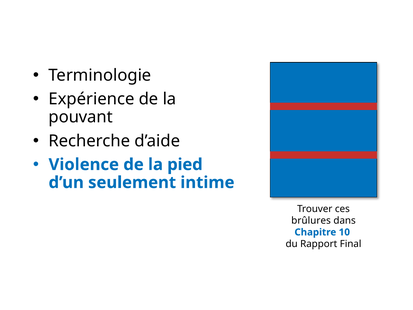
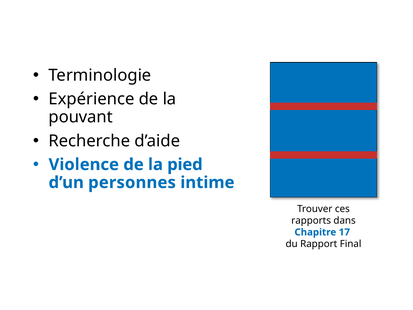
seulement: seulement -> personnes
brûlures: brûlures -> rapports
10: 10 -> 17
